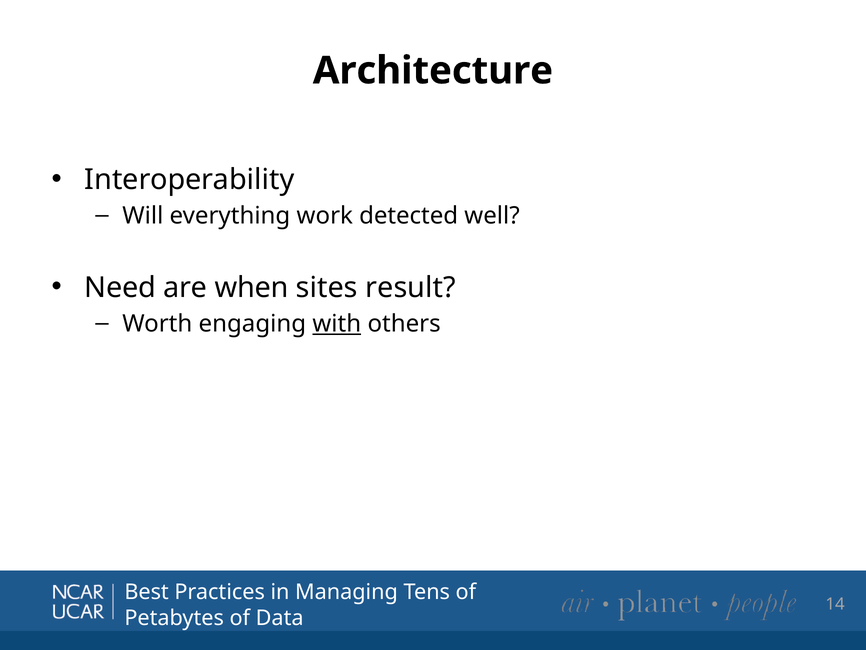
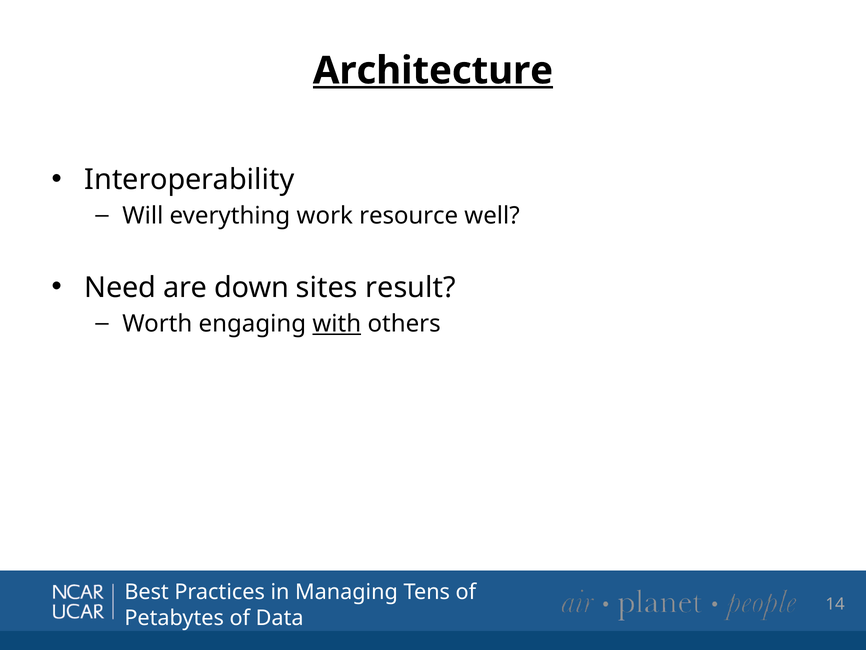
Architecture underline: none -> present
detected: detected -> resource
when: when -> down
